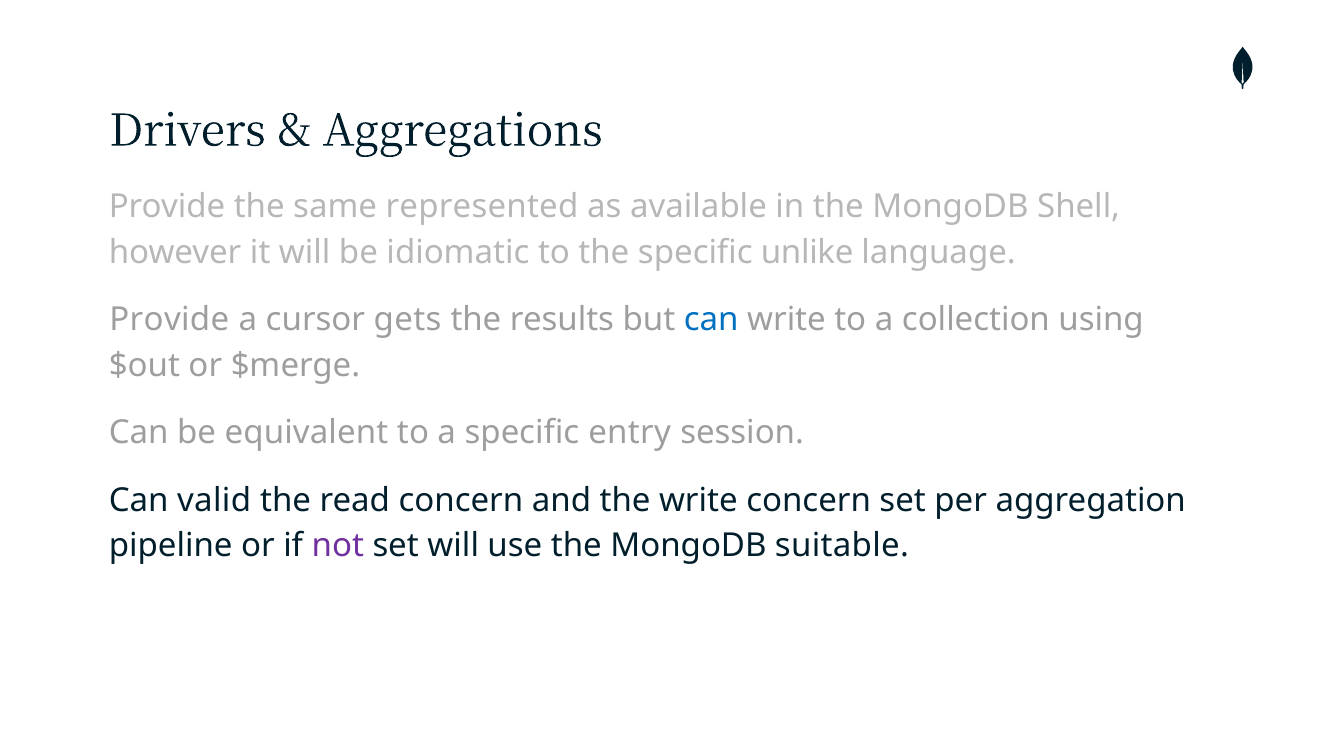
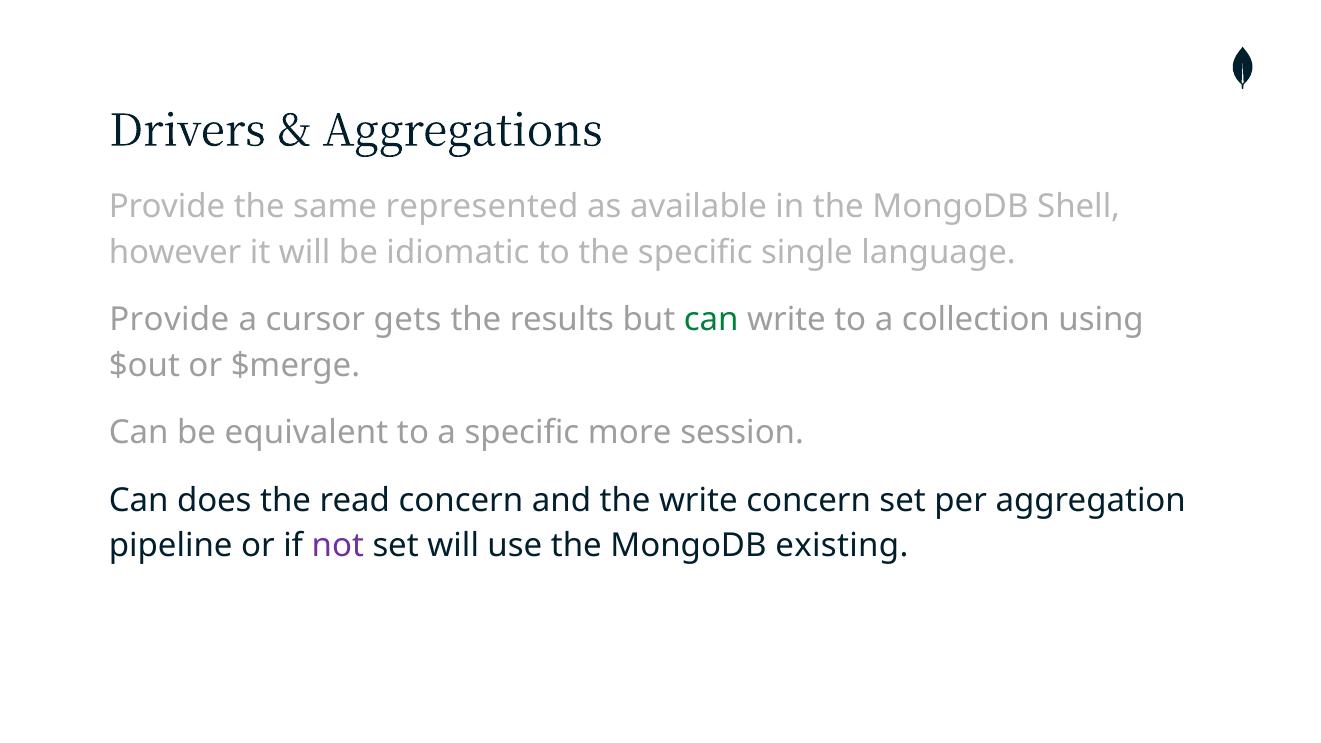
unlike: unlike -> single
can at (711, 320) colour: blue -> green
entry: entry -> more
valid: valid -> does
suitable: suitable -> existing
